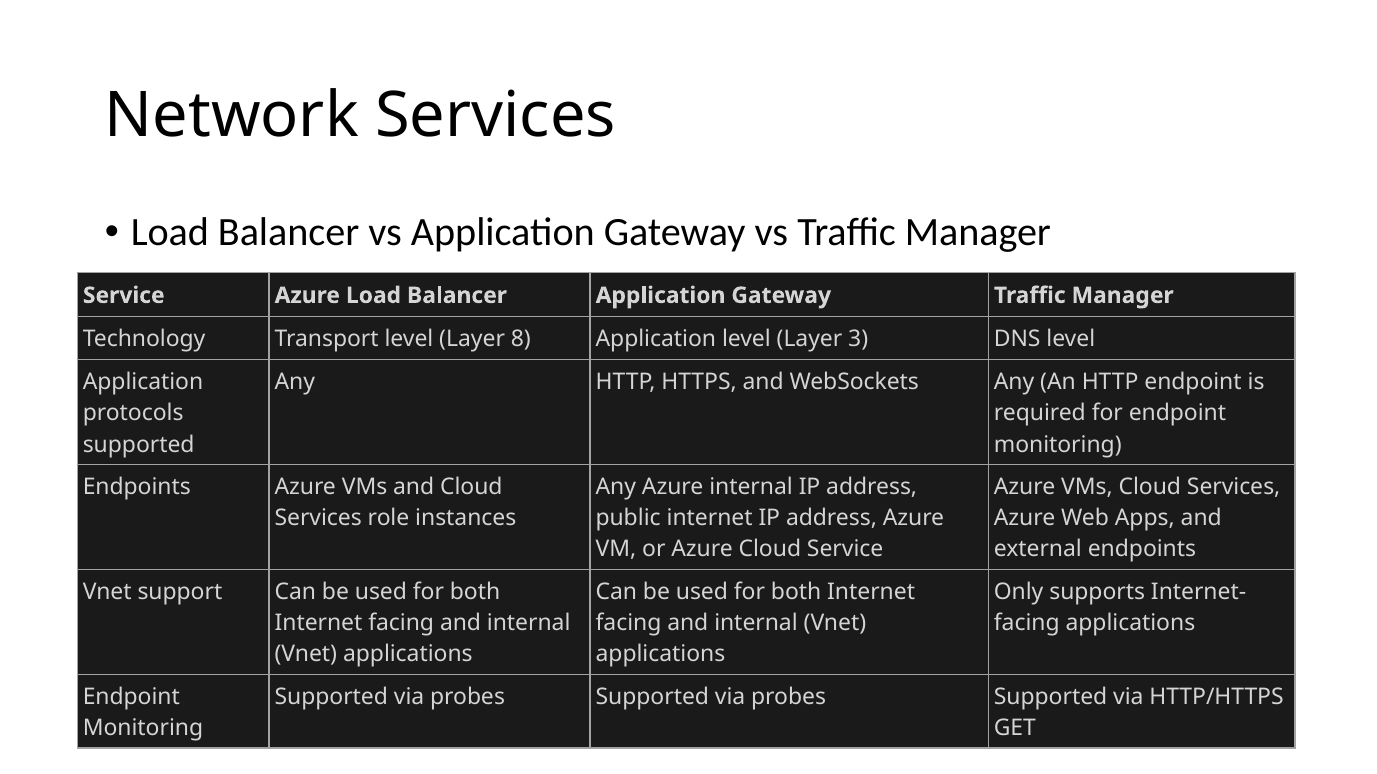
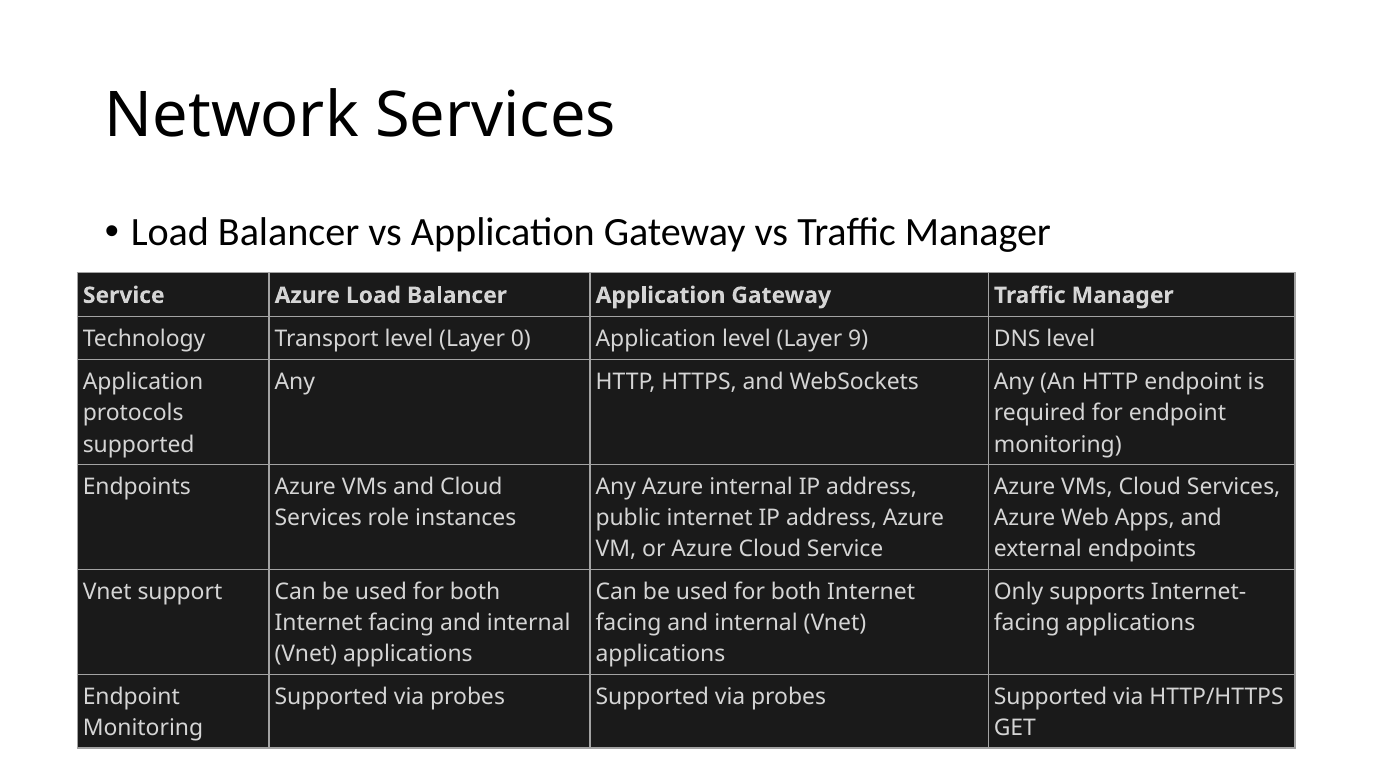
8: 8 -> 0
3: 3 -> 9
